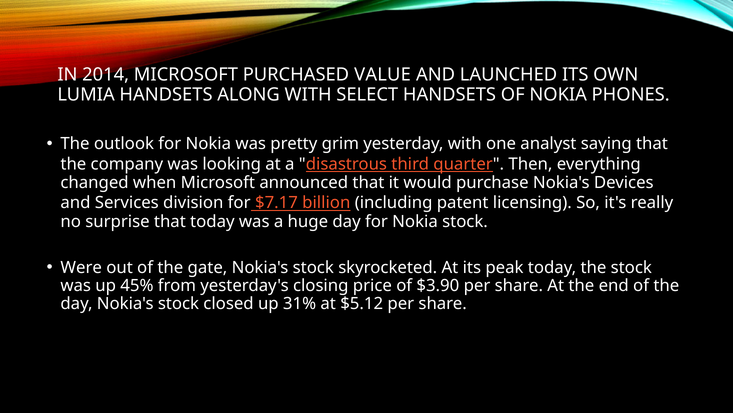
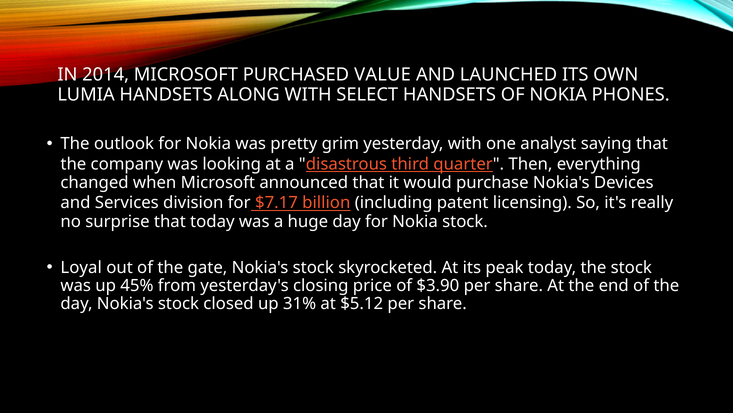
Were: Were -> Loyal
